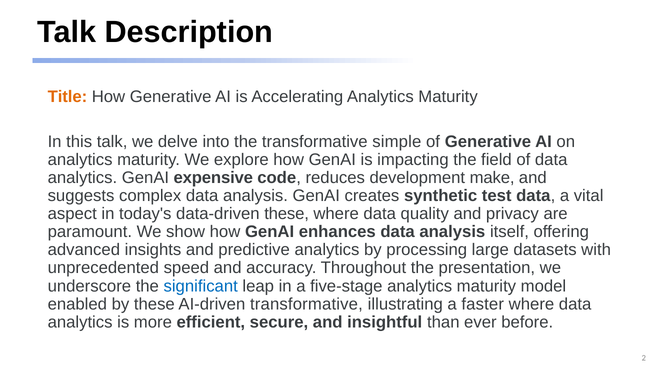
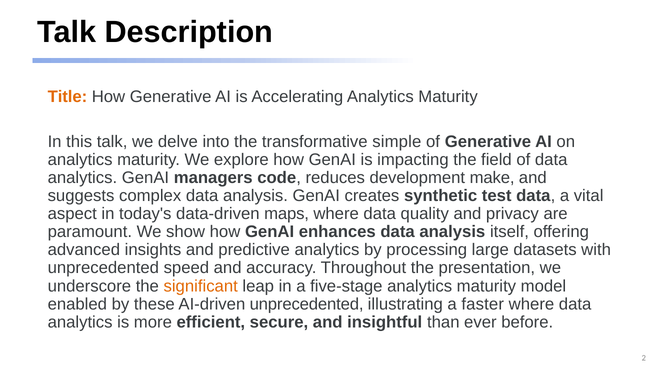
expensive: expensive -> managers
data-driven these: these -> maps
significant colour: blue -> orange
AI-driven transformative: transformative -> unprecedented
